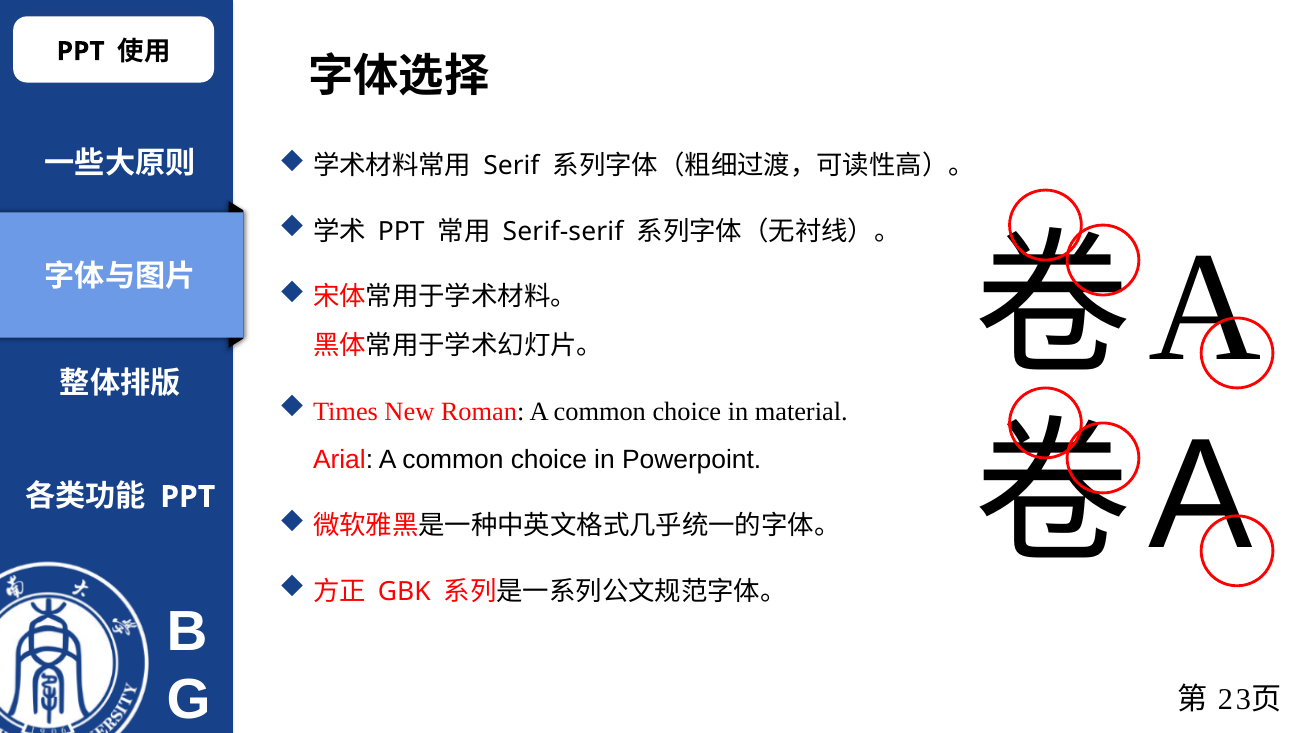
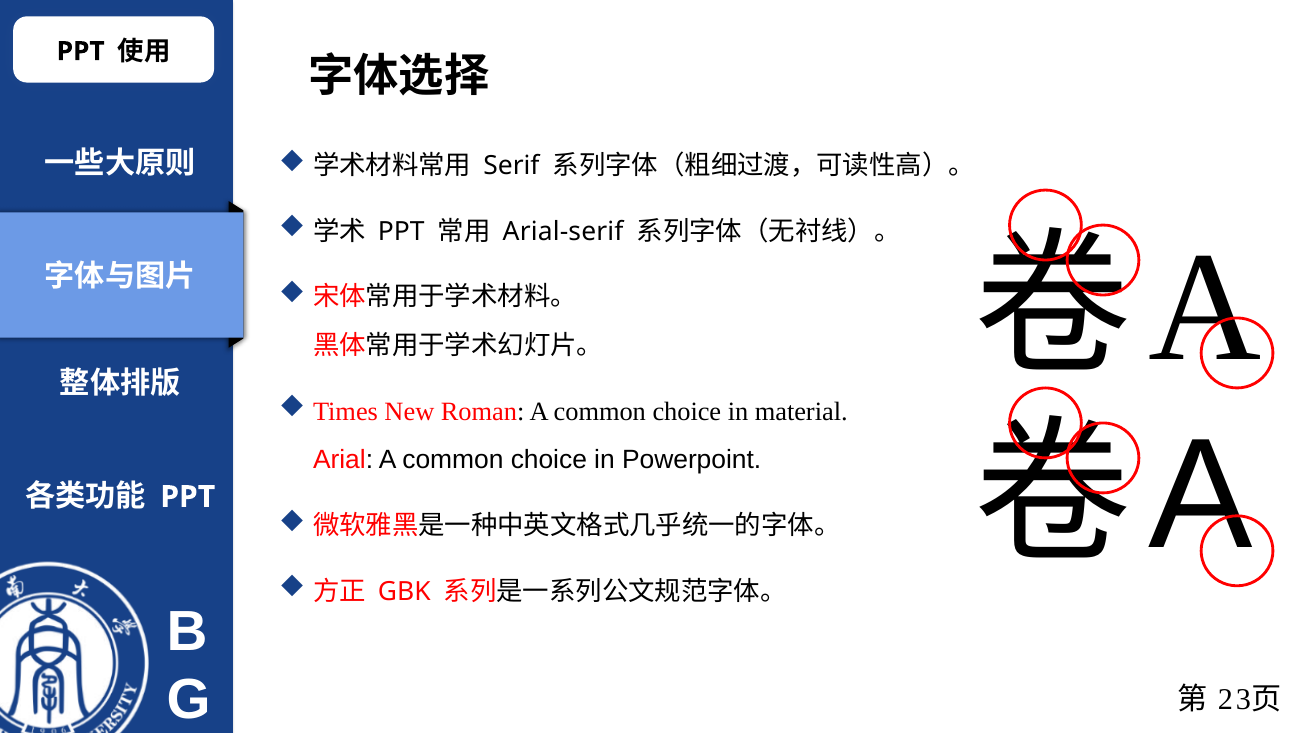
Serif-serif: Serif-serif -> Arial-serif
